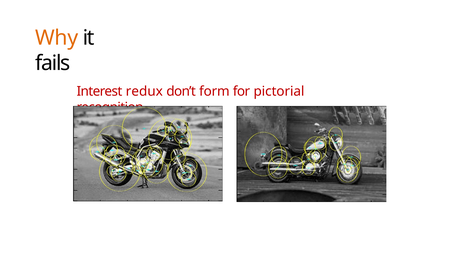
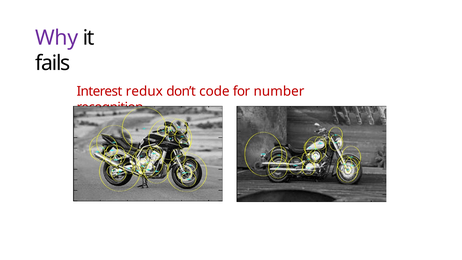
Why colour: orange -> purple
form: form -> code
pictorial: pictorial -> number
